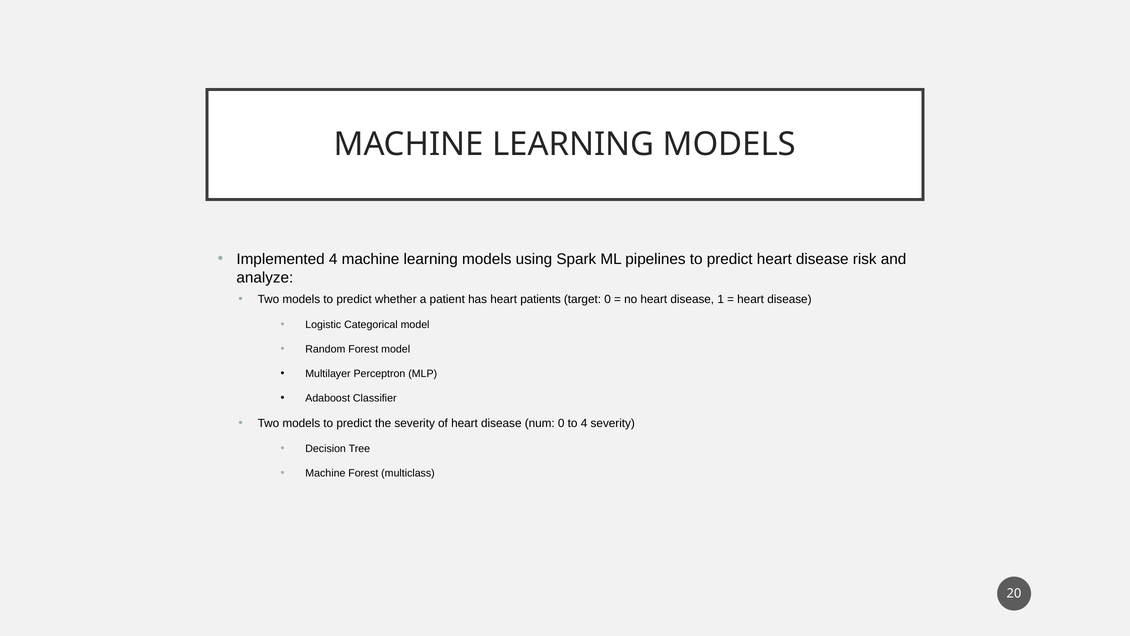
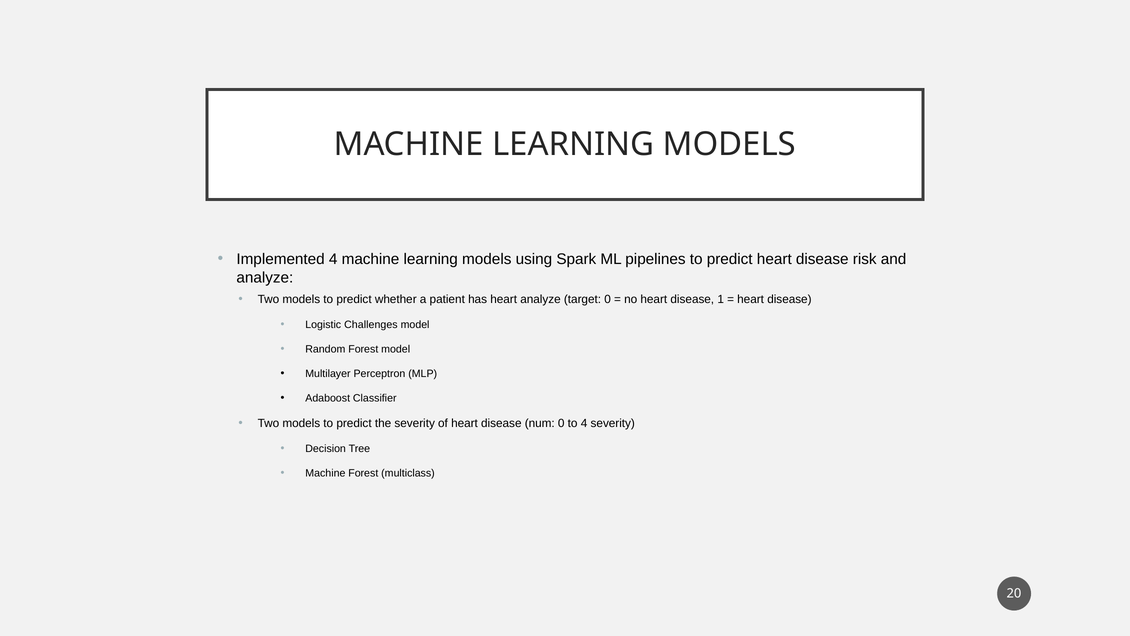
heart patients: patients -> analyze
Categorical: Categorical -> Challenges
